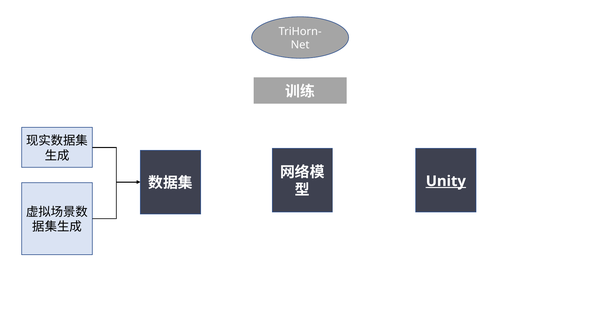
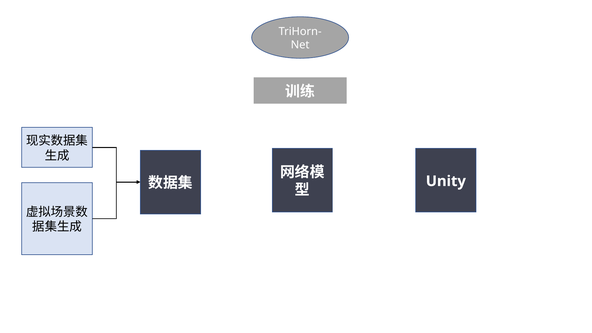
Unity underline: present -> none
